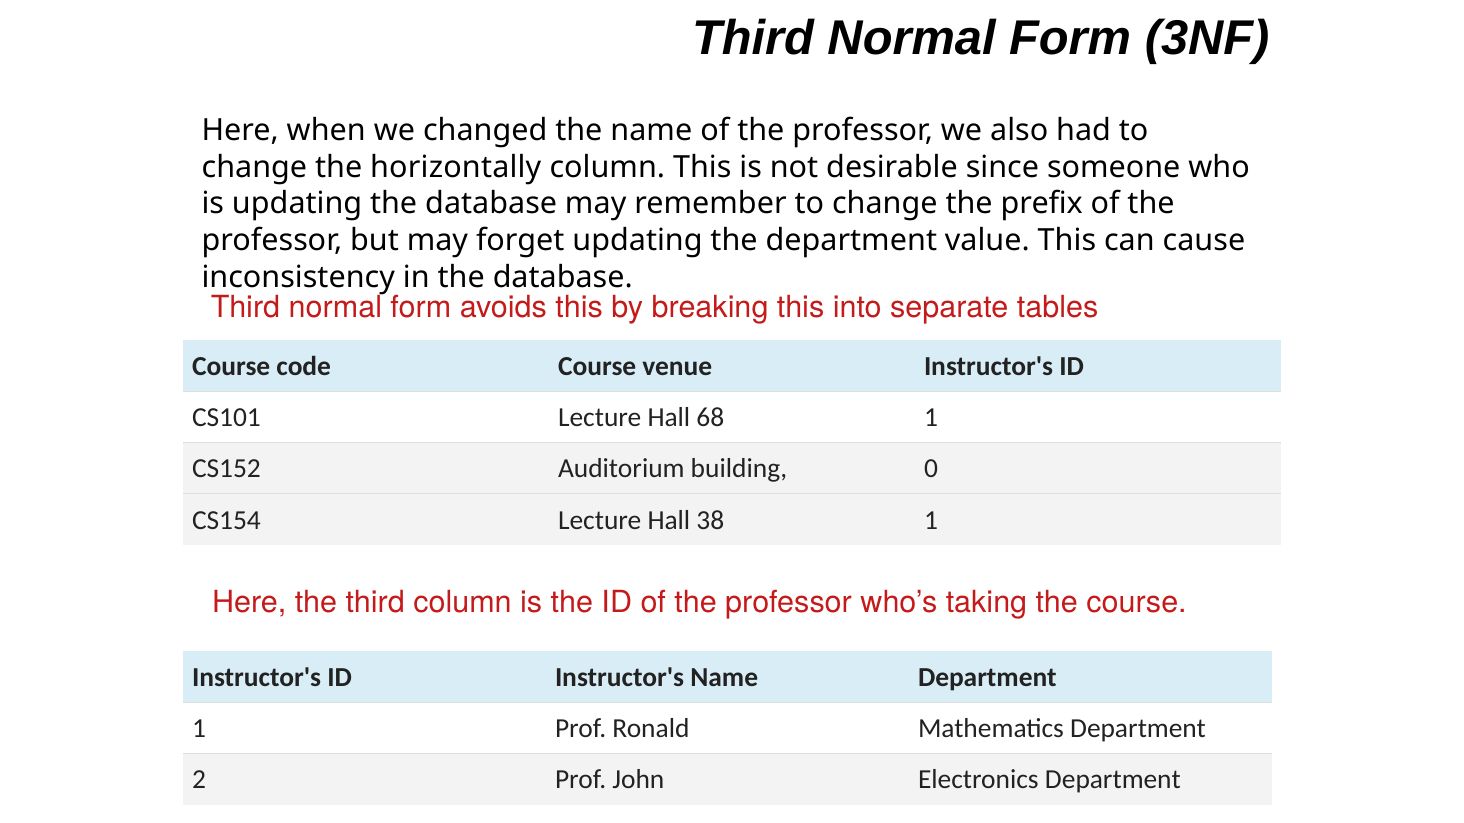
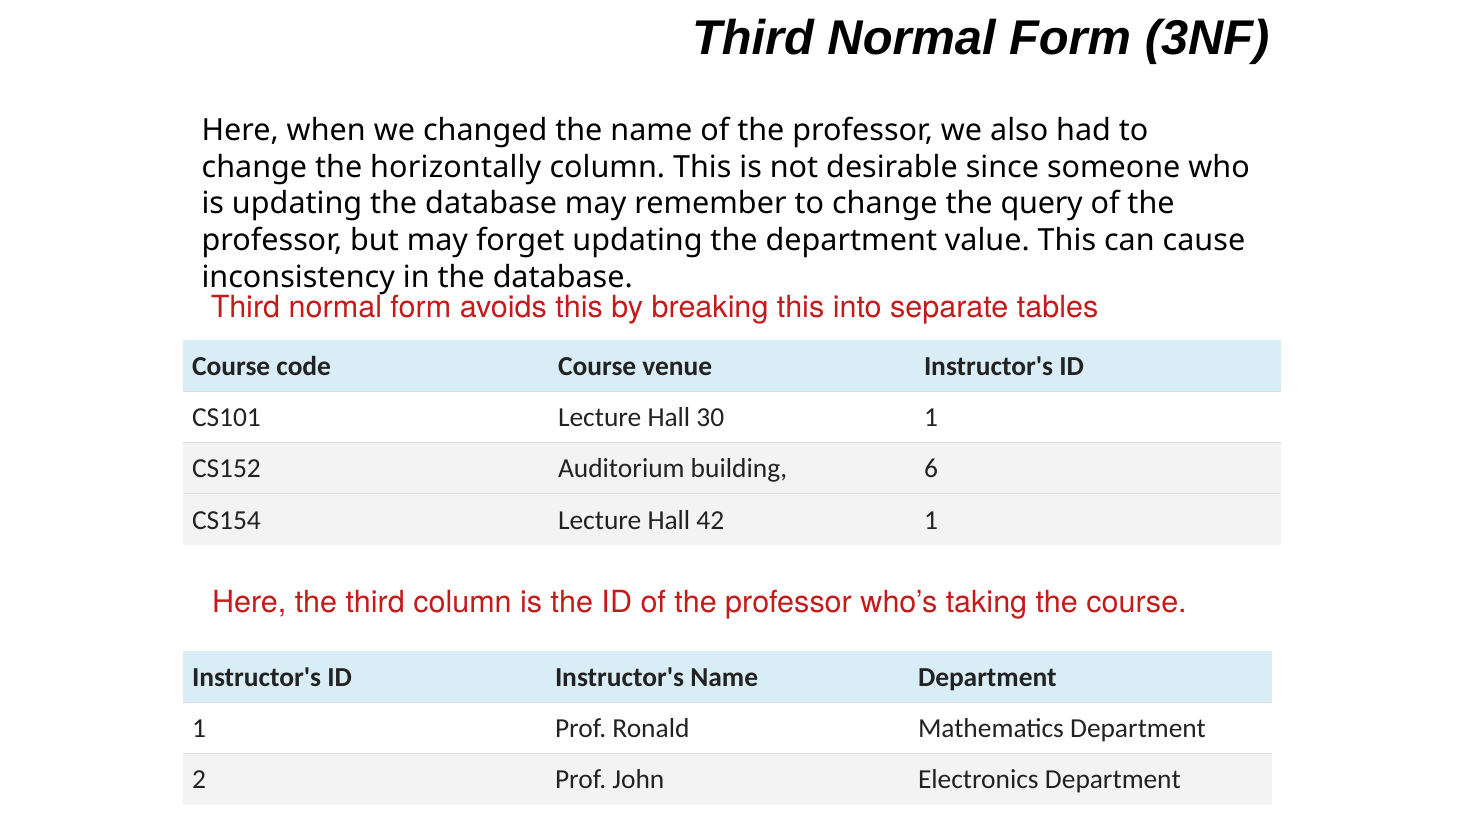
prefix: prefix -> query
68: 68 -> 30
0: 0 -> 6
38: 38 -> 42
